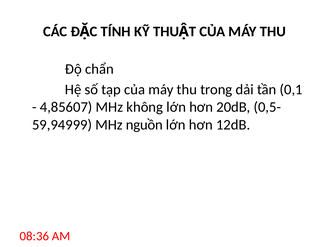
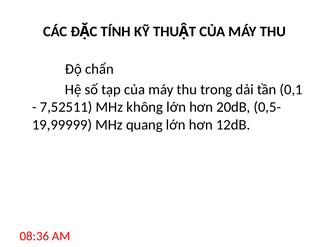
4,85607: 4,85607 -> 7,52511
59,94999: 59,94999 -> 19,99999
nguồn: nguồn -> quang
